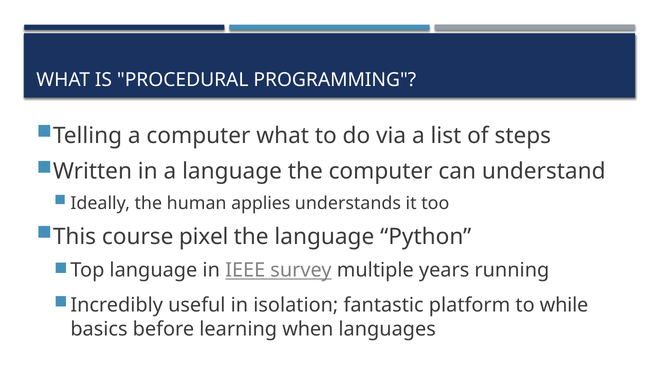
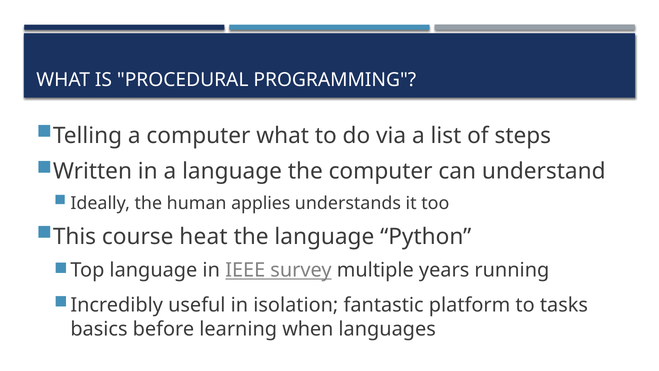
pixel: pixel -> heat
while: while -> tasks
